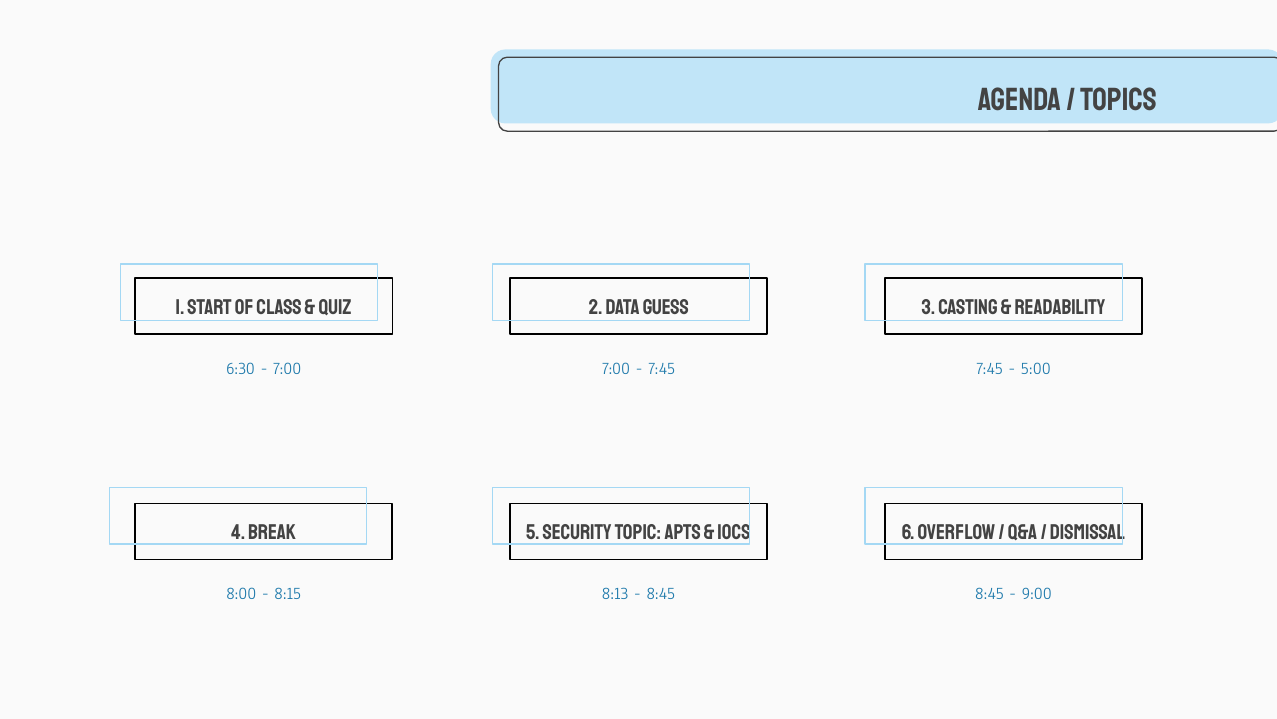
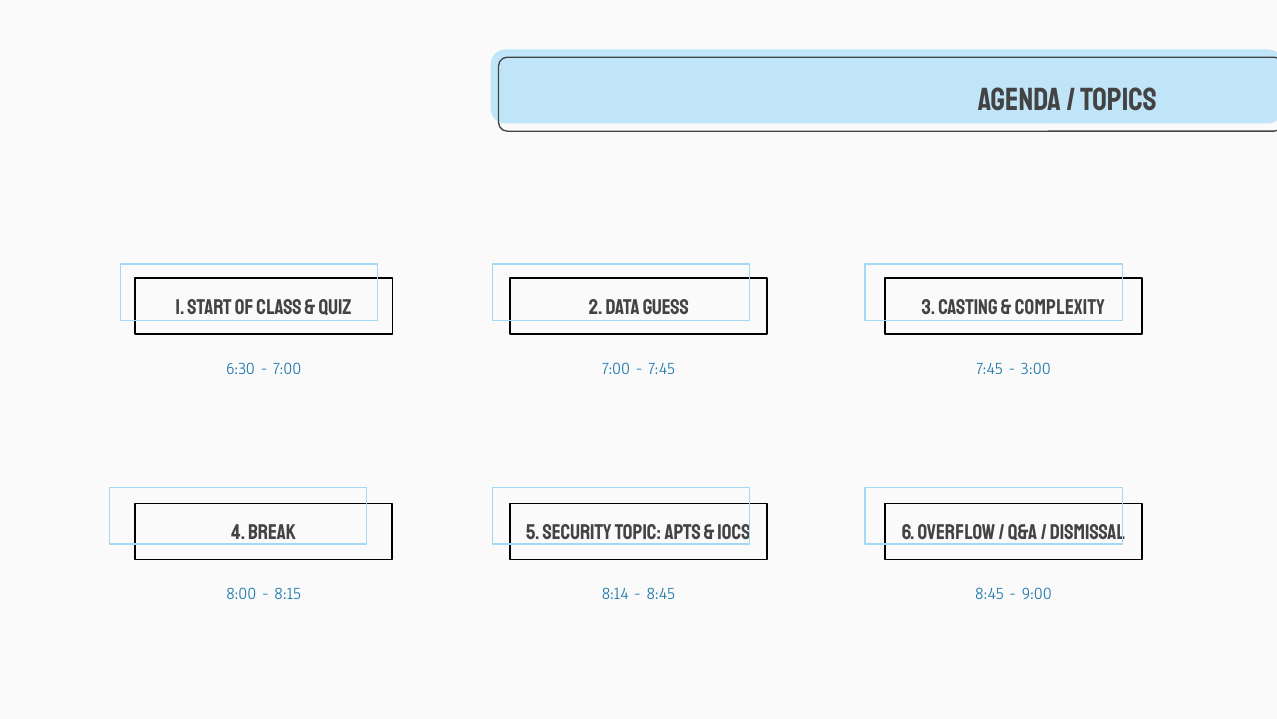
Readability: Readability -> Complexity
5:00: 5:00 -> 3:00
8:13: 8:13 -> 8:14
